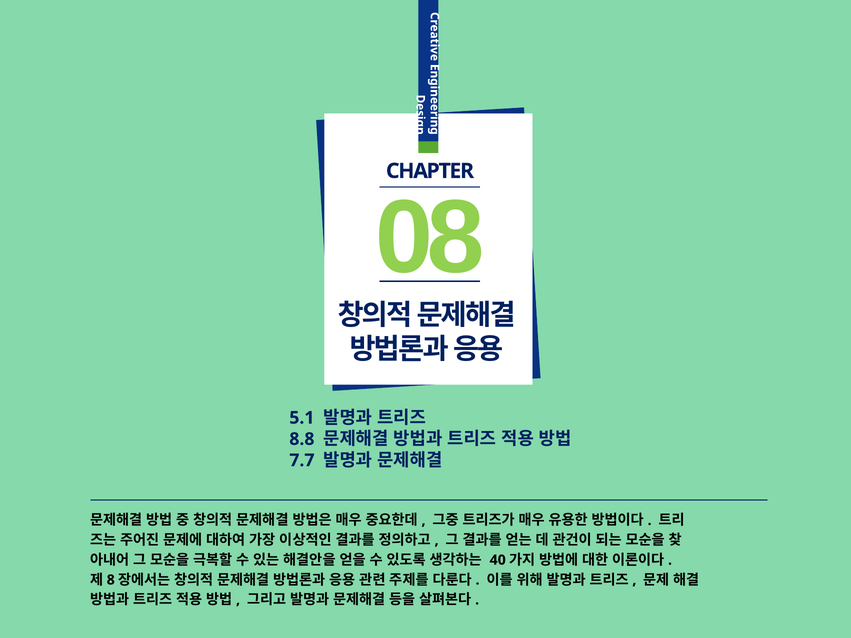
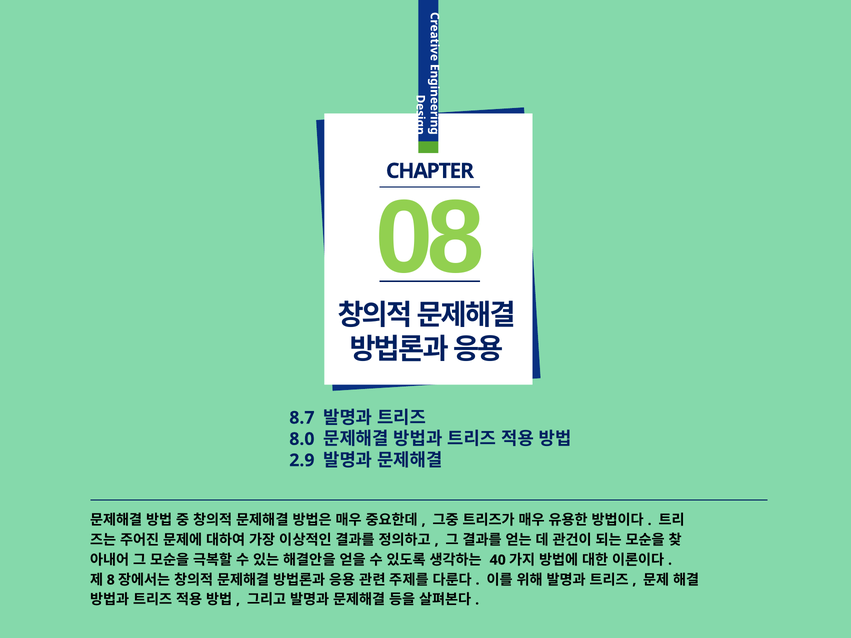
5.1: 5.1 -> 8.7
8.8: 8.8 -> 8.0
7.7: 7.7 -> 2.9
